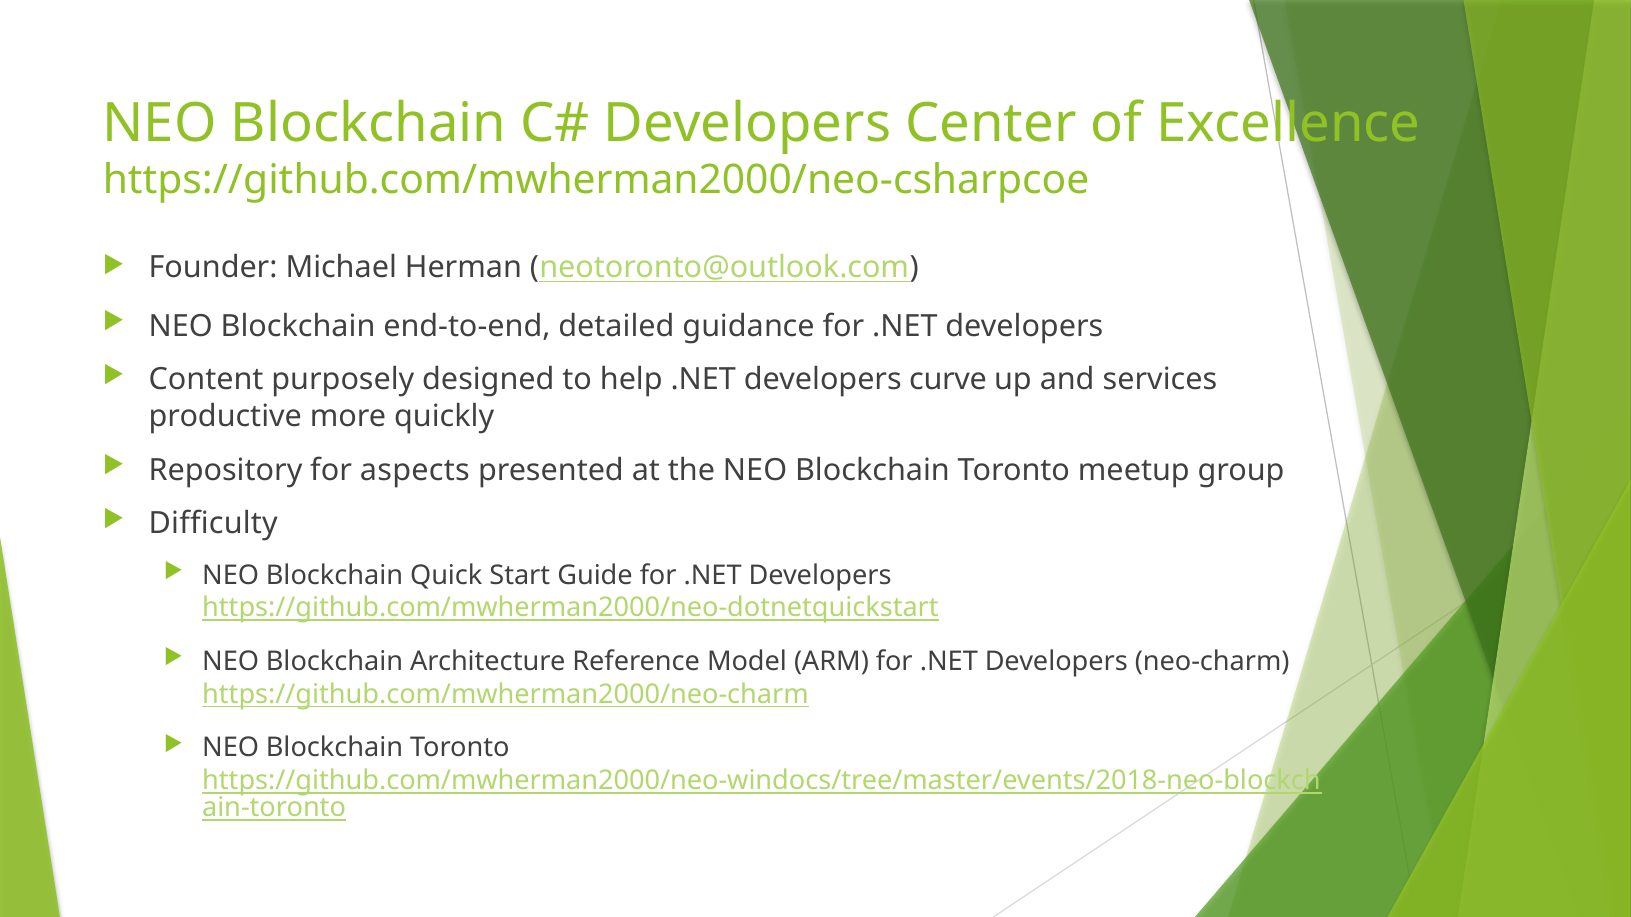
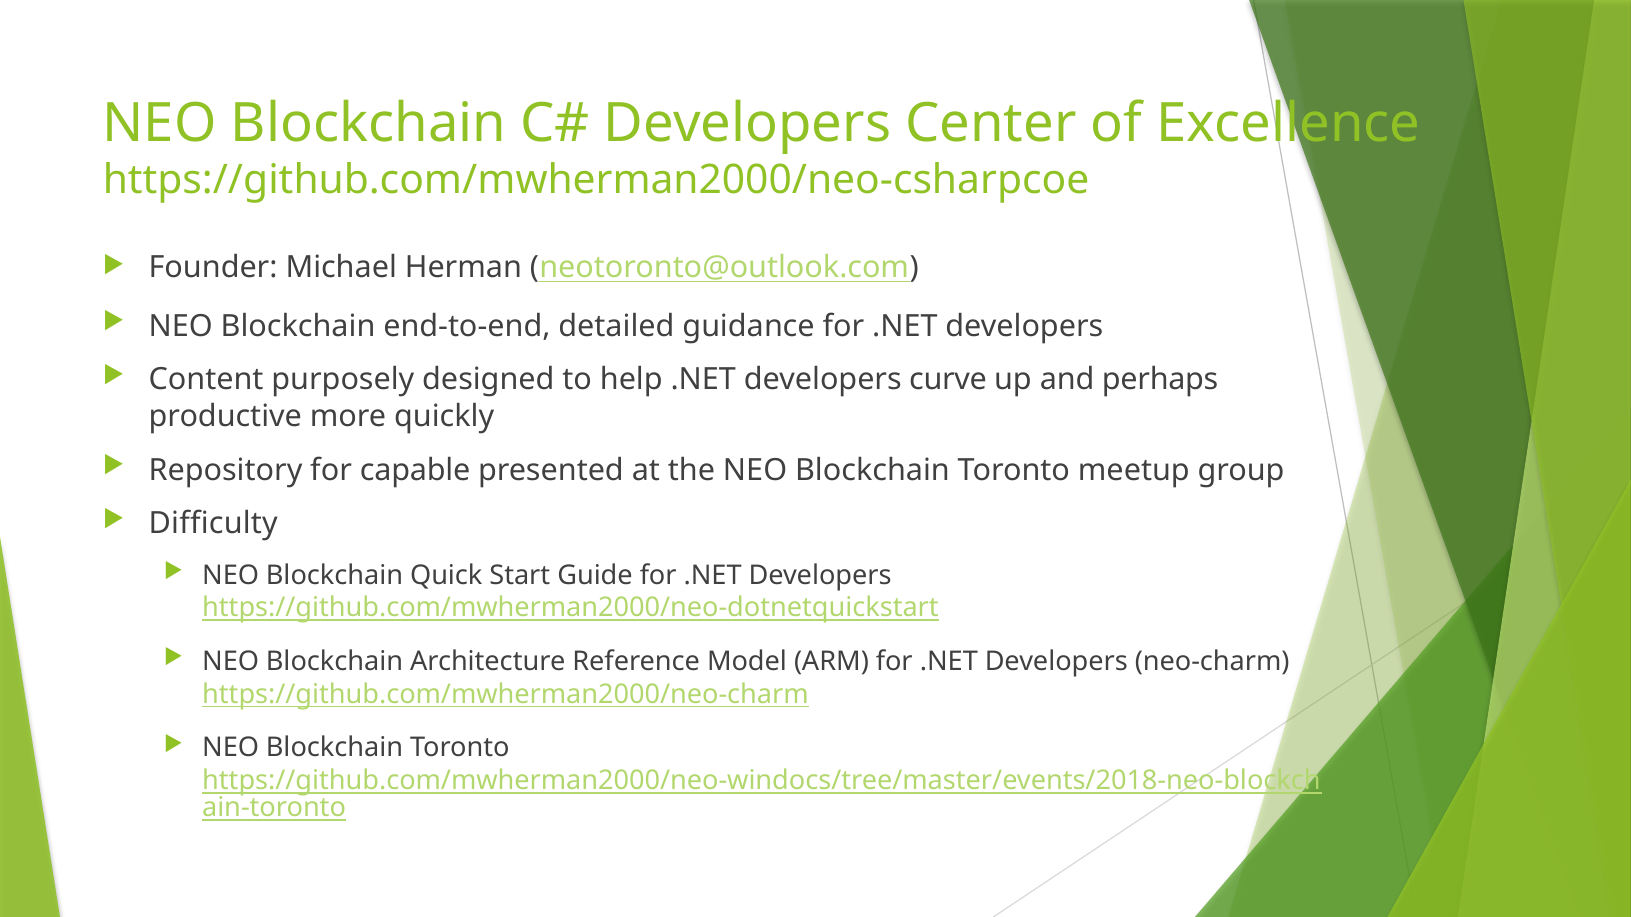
services: services -> perhaps
aspects: aspects -> capable
